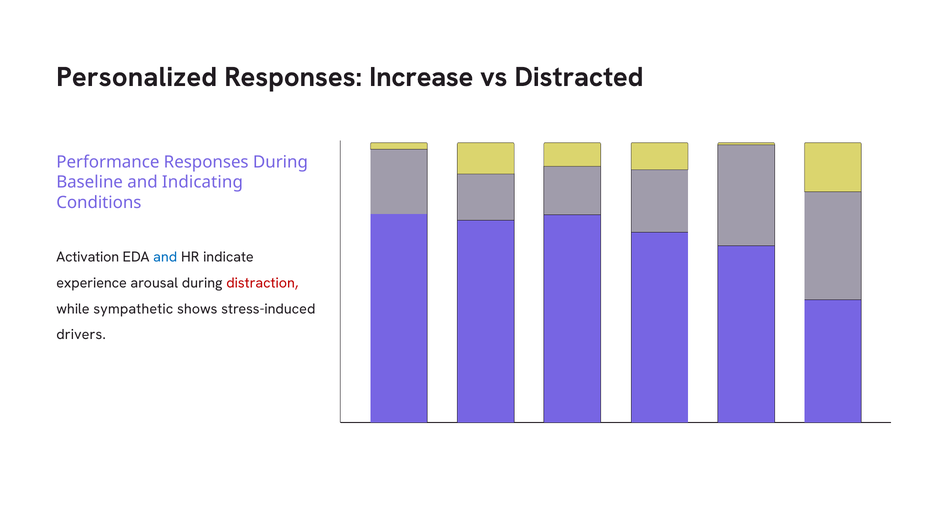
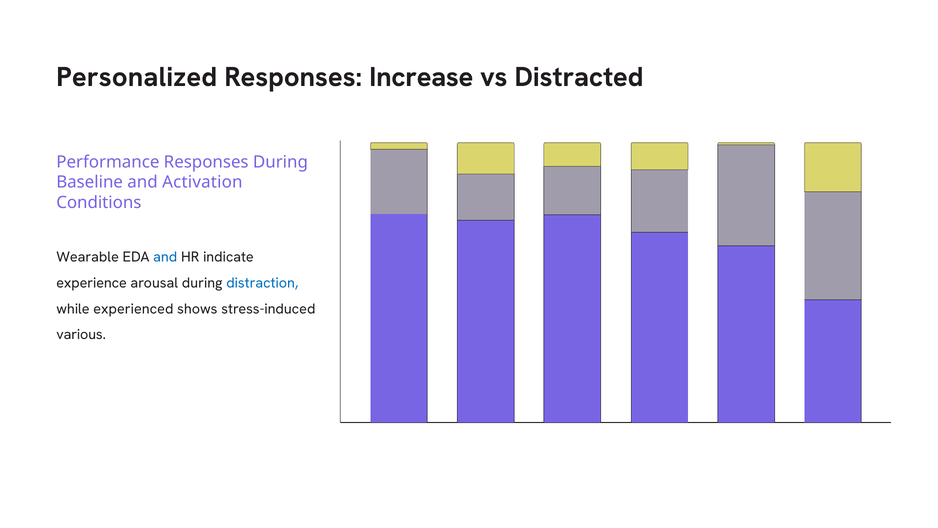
Indicating: Indicating -> Activation
Activation: Activation -> Wearable
distraction colour: red -> blue
sympathetic: sympathetic -> experienced
drivers: drivers -> various
